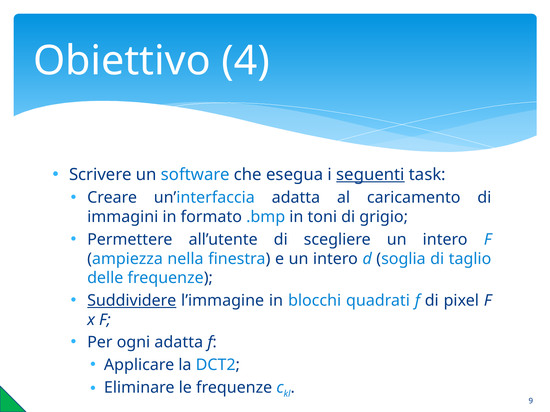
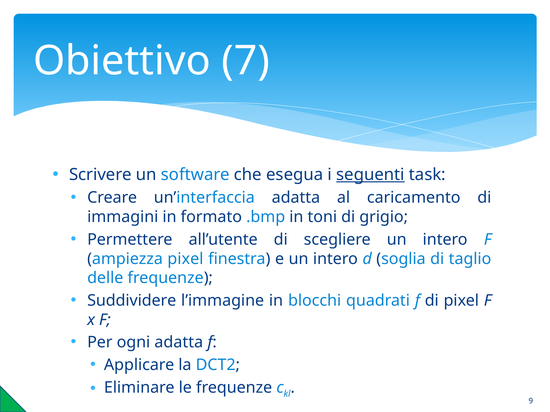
4: 4 -> 7
ampiezza nella: nella -> pixel
Suddividere underline: present -> none
